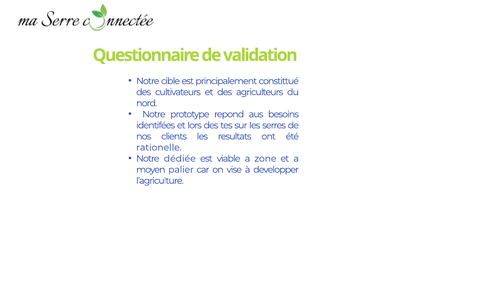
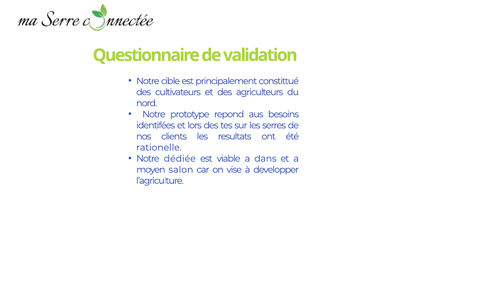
zone: zone -> dans
palier: palier -> salon
